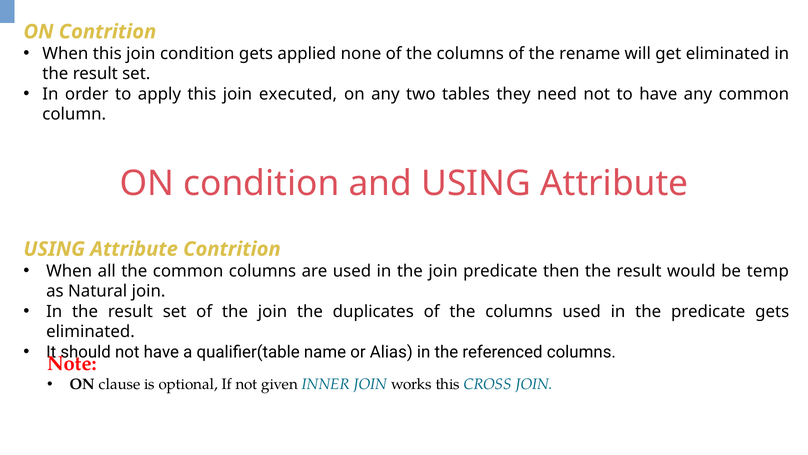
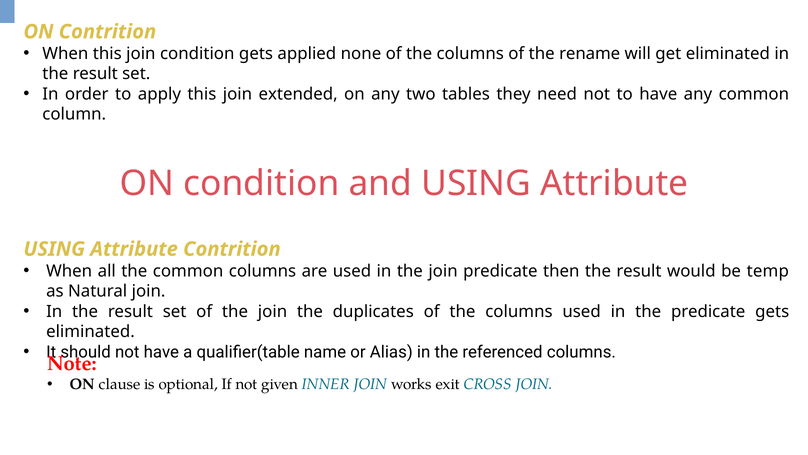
executed: executed -> extended
works this: this -> exit
